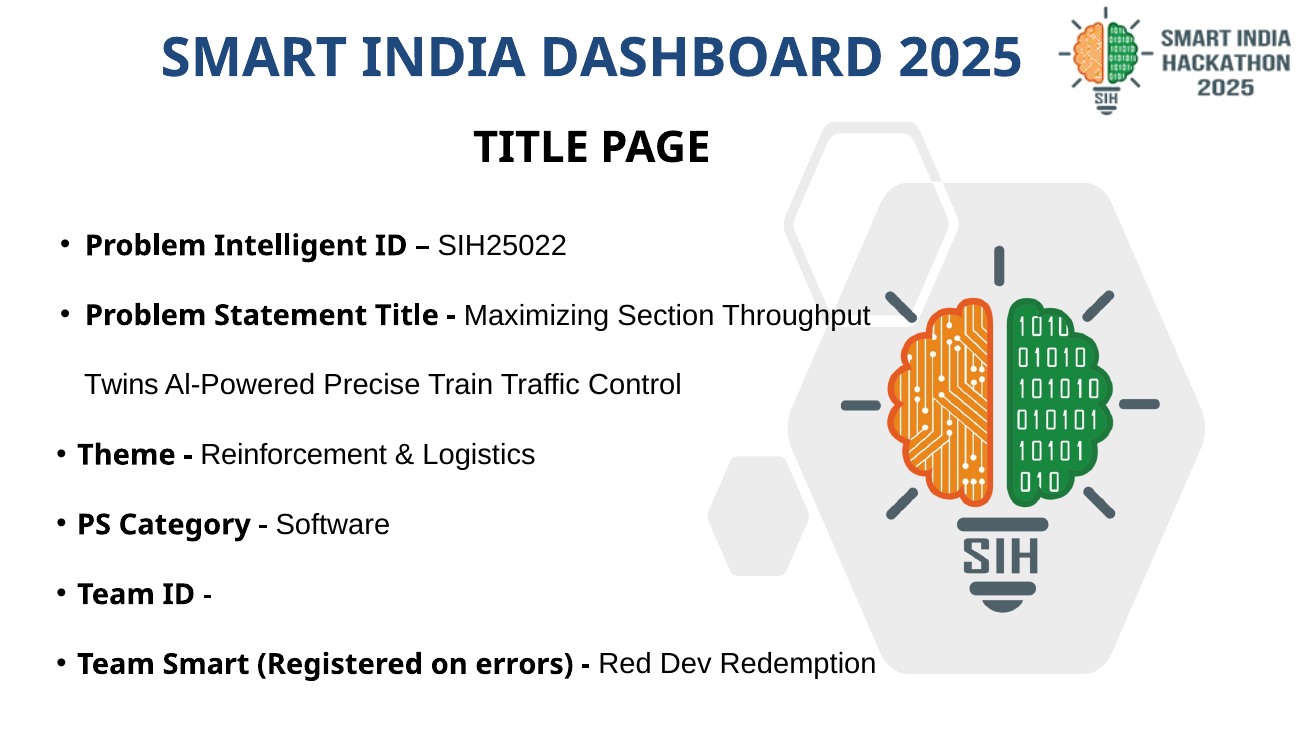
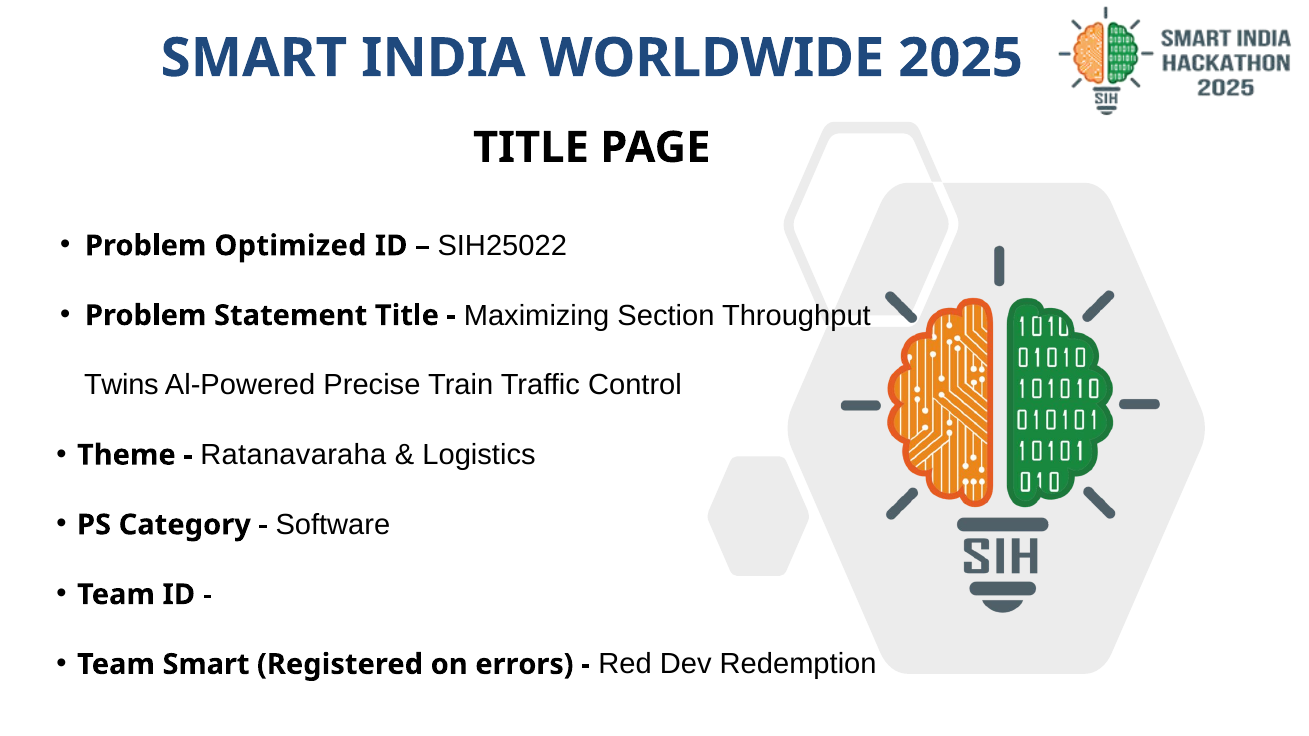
DASHBOARD: DASHBOARD -> WORLDWIDE
Intelligent: Intelligent -> Optimized
Reinforcement: Reinforcement -> Ratanavaraha
